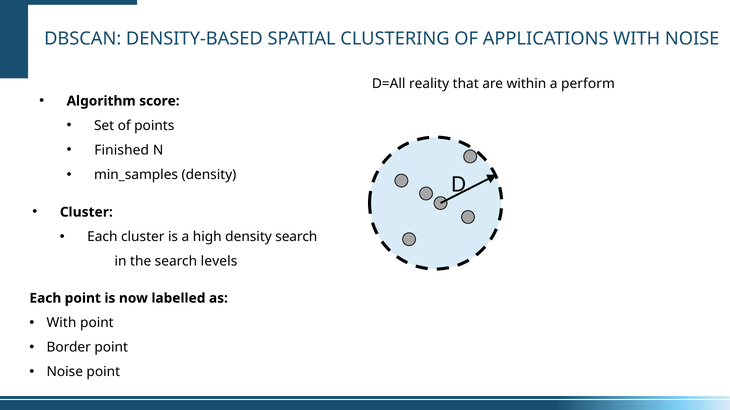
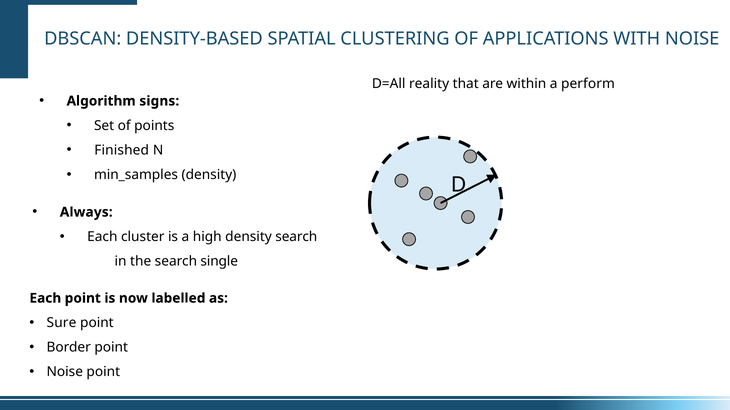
score: score -> signs
Cluster at (86, 212): Cluster -> Always
levels: levels -> single
With at (62, 323): With -> Sure
